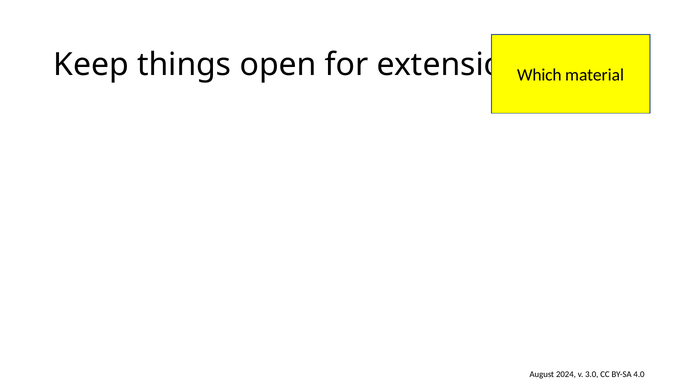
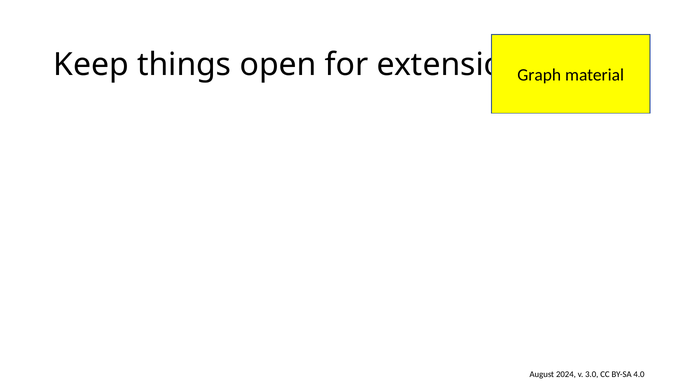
Which: Which -> Graph
